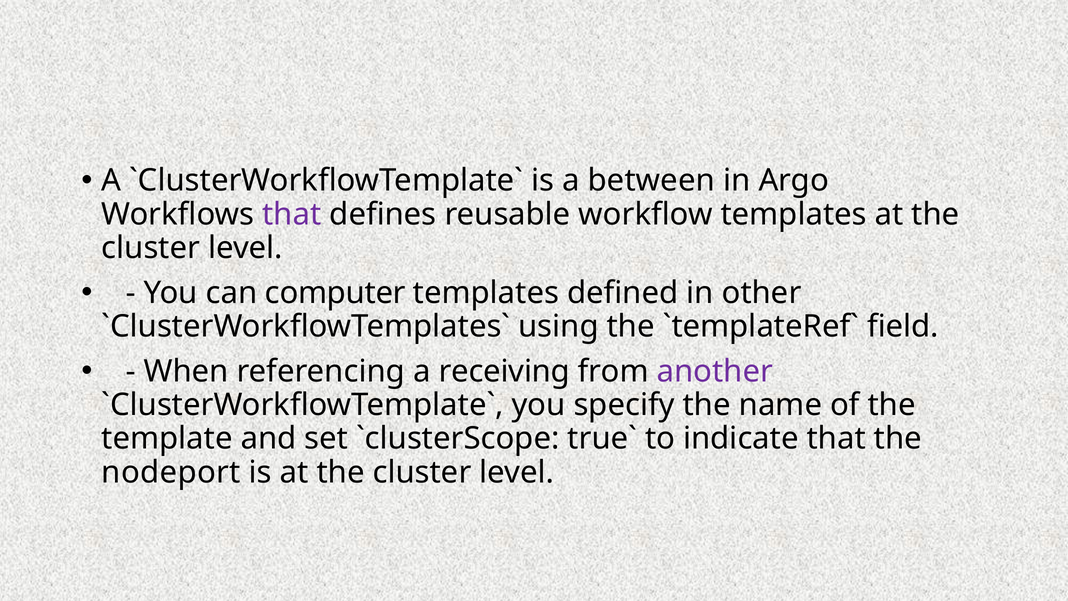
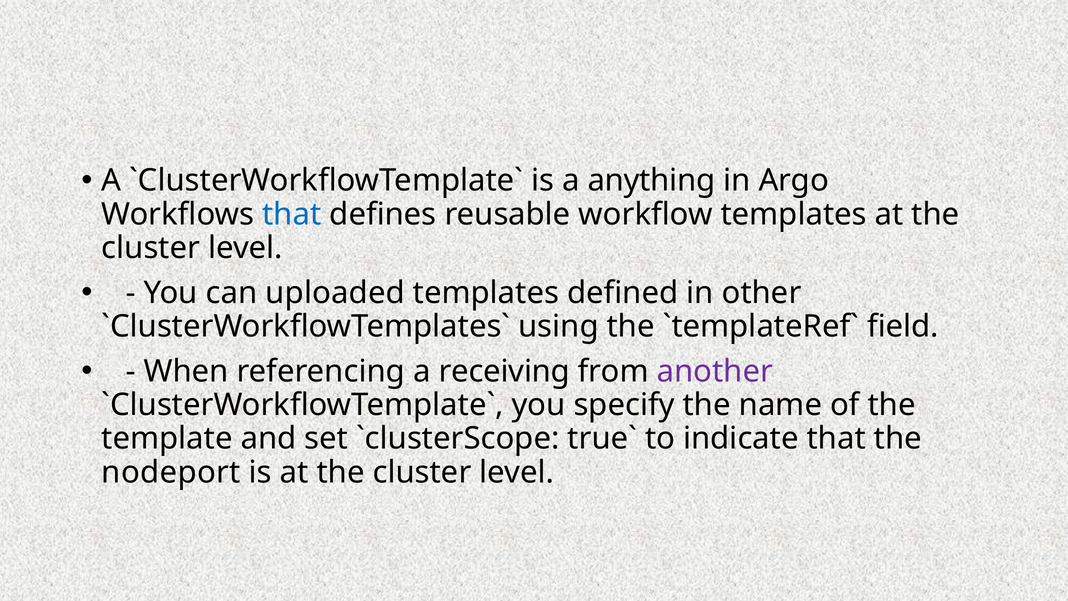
between: between -> anything
that at (292, 214) colour: purple -> blue
computer: computer -> uploaded
